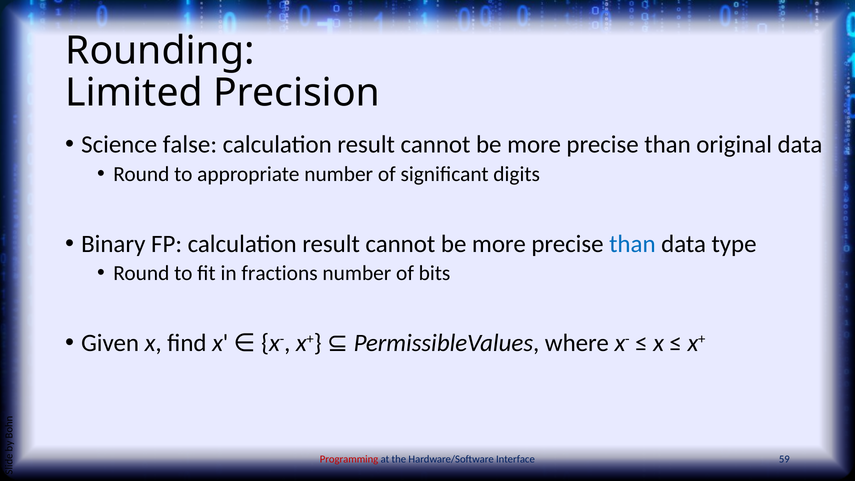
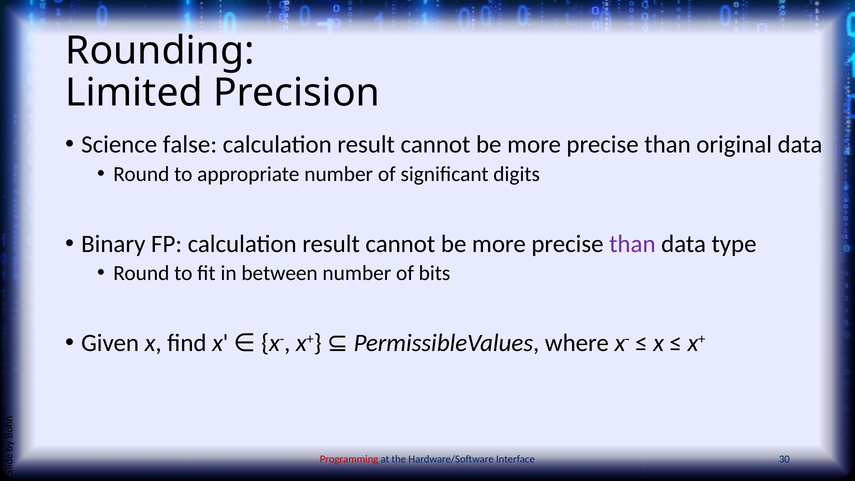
than at (632, 244) colour: blue -> purple
fractions: fractions -> between
59: 59 -> 30
